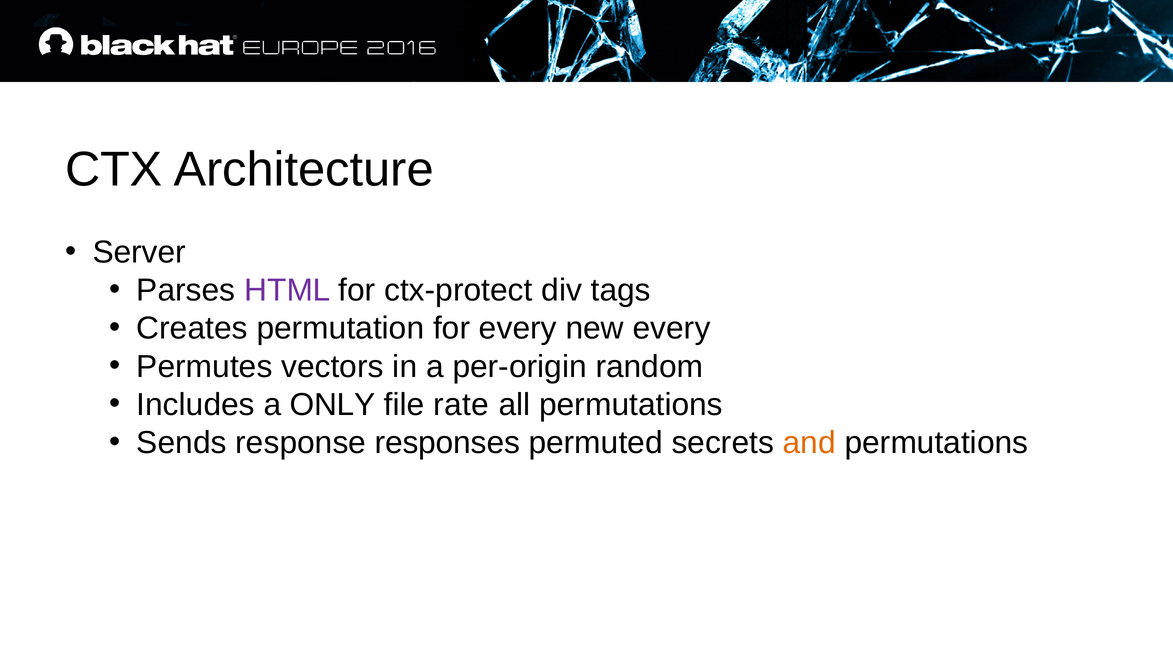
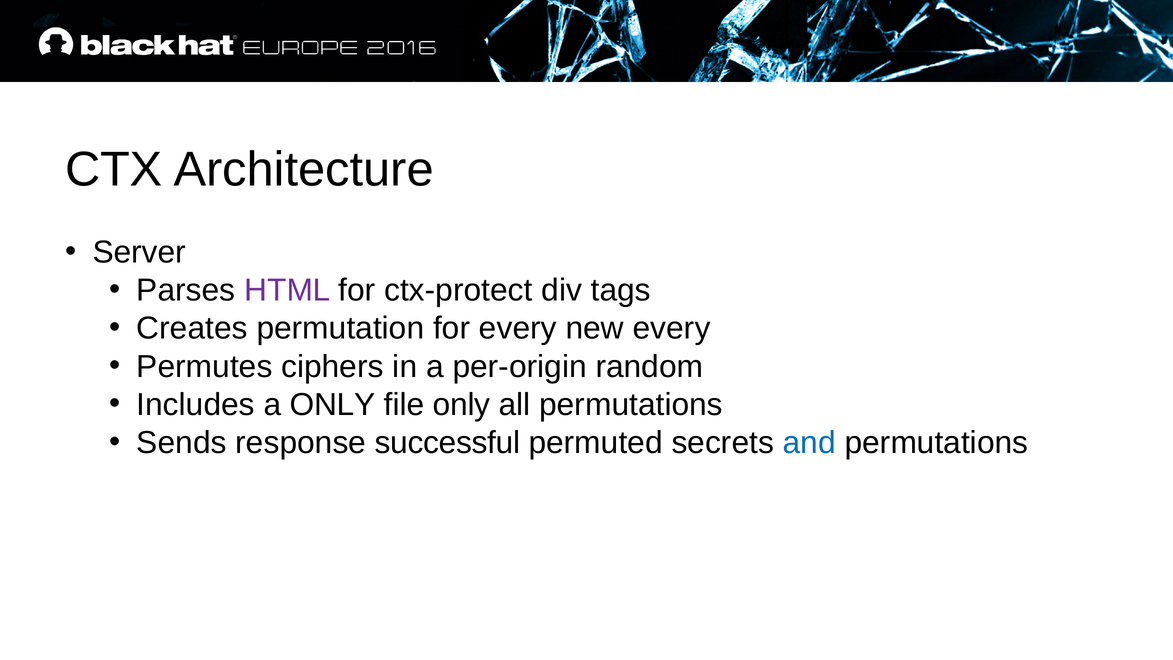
vectors: vectors -> ciphers
file rate: rate -> only
responses: responses -> successful
and colour: orange -> blue
